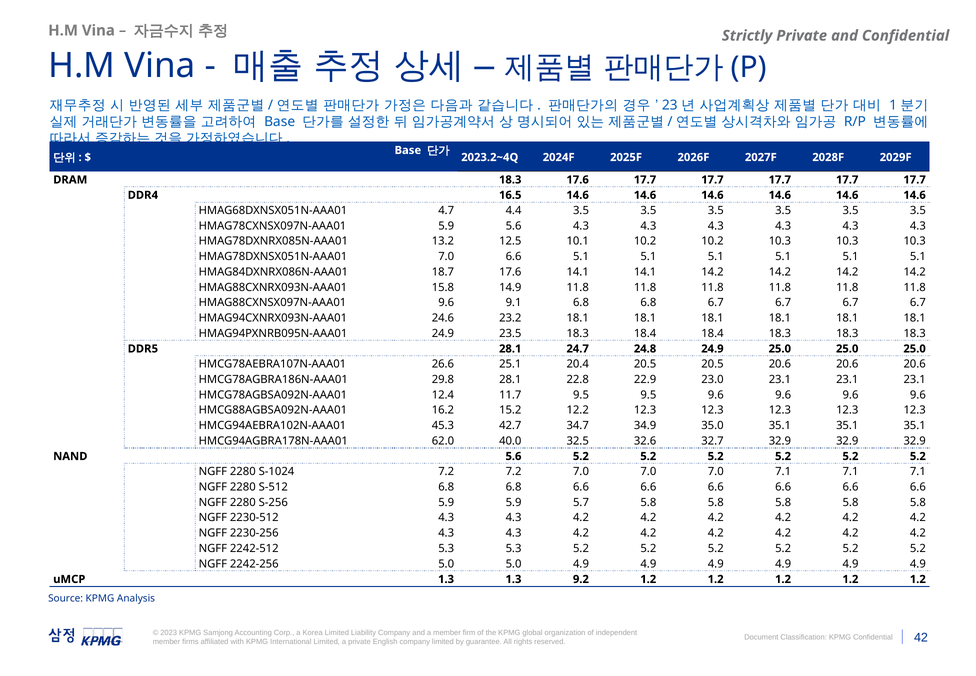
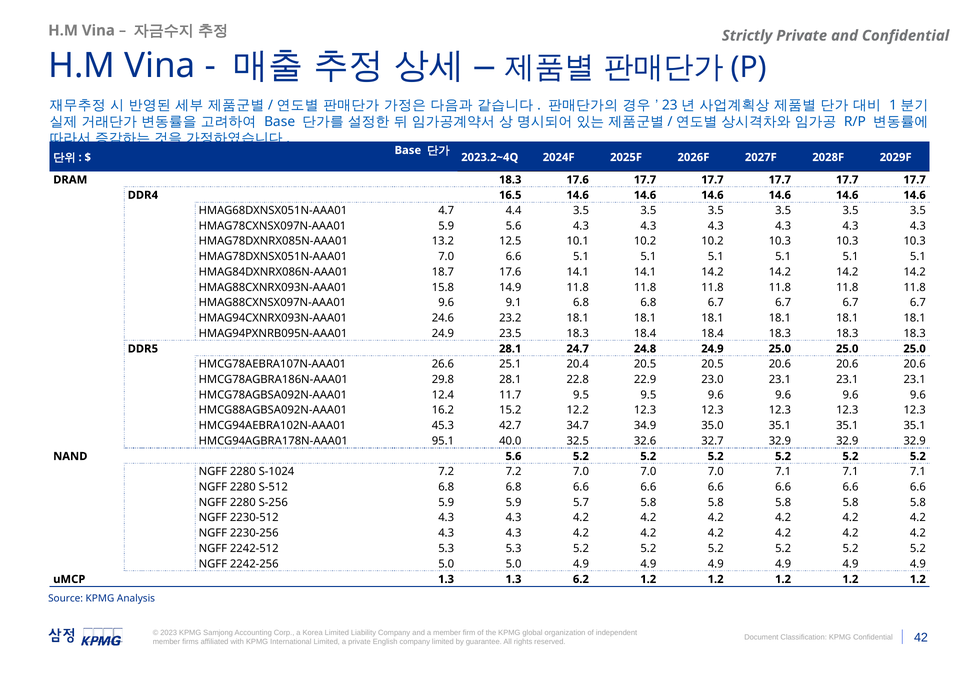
62.0: 62.0 -> 95.1
9.2: 9.2 -> 6.2
